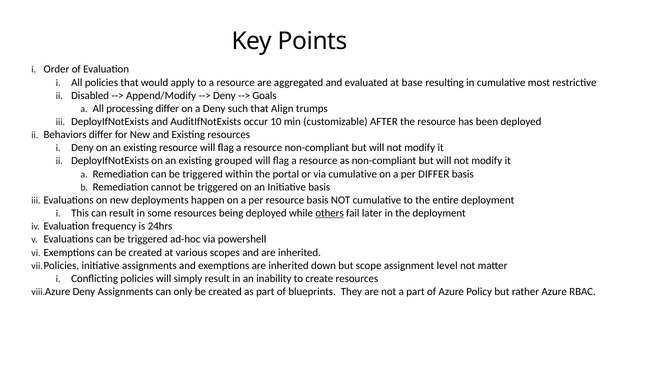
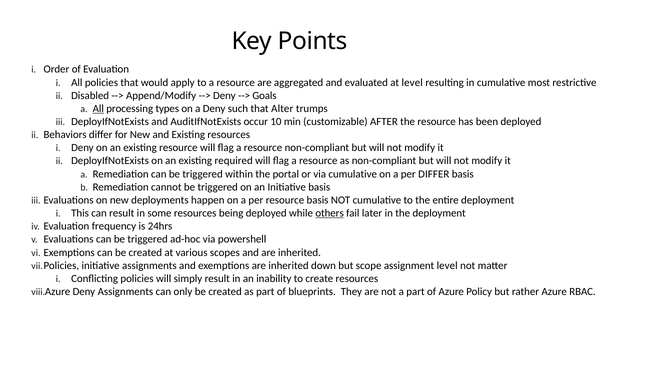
at base: base -> level
All at (98, 109) underline: none -> present
processing differ: differ -> types
Align: Align -> Alter
grouped: grouped -> required
